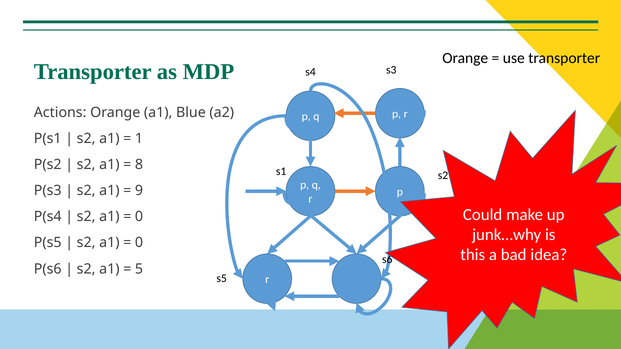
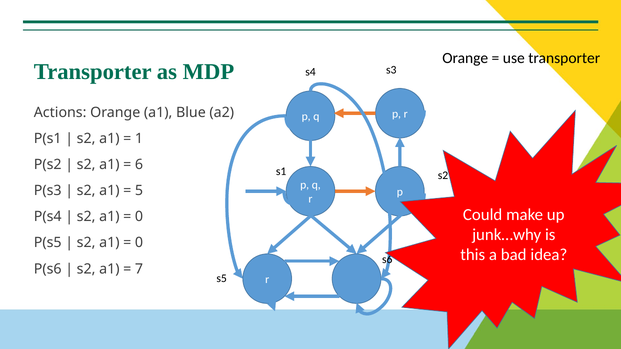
8: 8 -> 6
9: 9 -> 5
5: 5 -> 7
